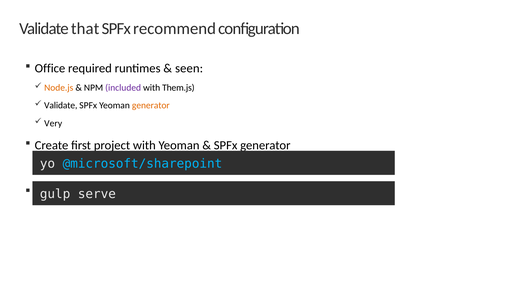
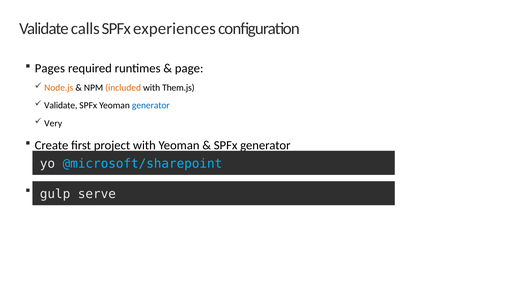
that: that -> calls
recommend: recommend -> experiences
Office: Office -> Pages
seen: seen -> page
included colour: purple -> orange
generator at (151, 106) colour: orange -> blue
